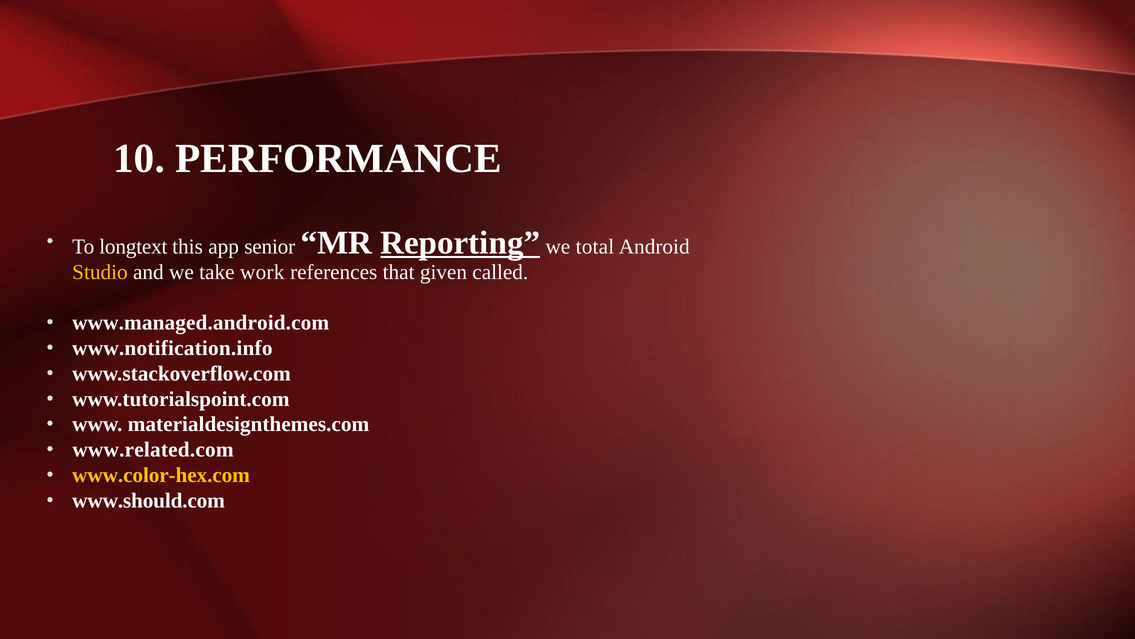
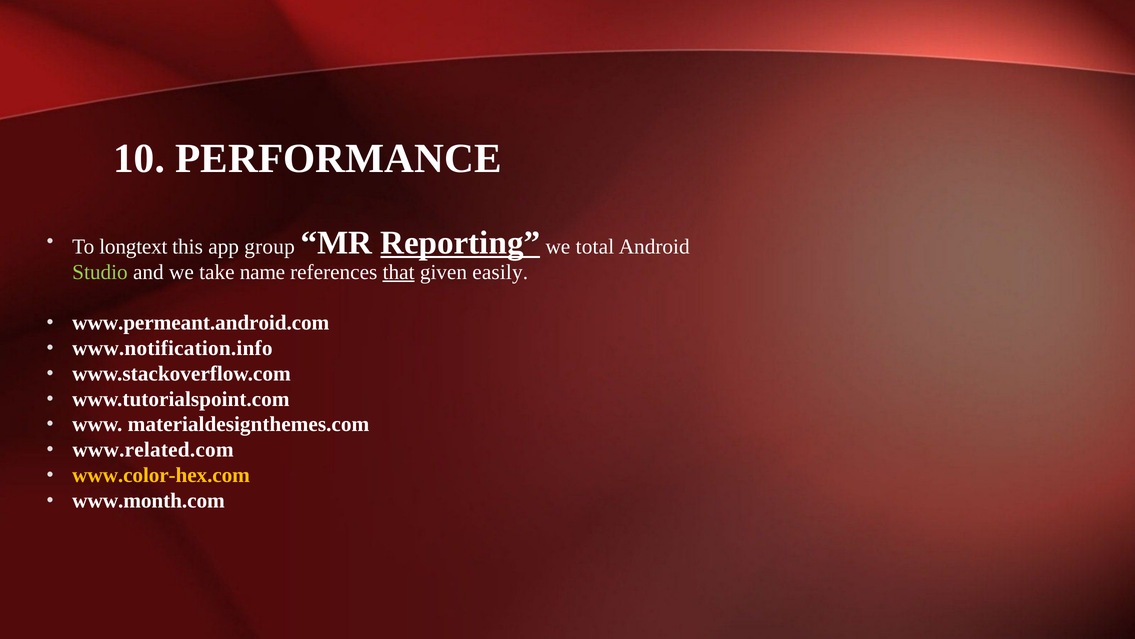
senior: senior -> group
Studio colour: yellow -> light green
work: work -> name
that underline: none -> present
called: called -> easily
www.managed.android.com: www.managed.android.com -> www.permeant.android.com
www.should.com: www.should.com -> www.month.com
